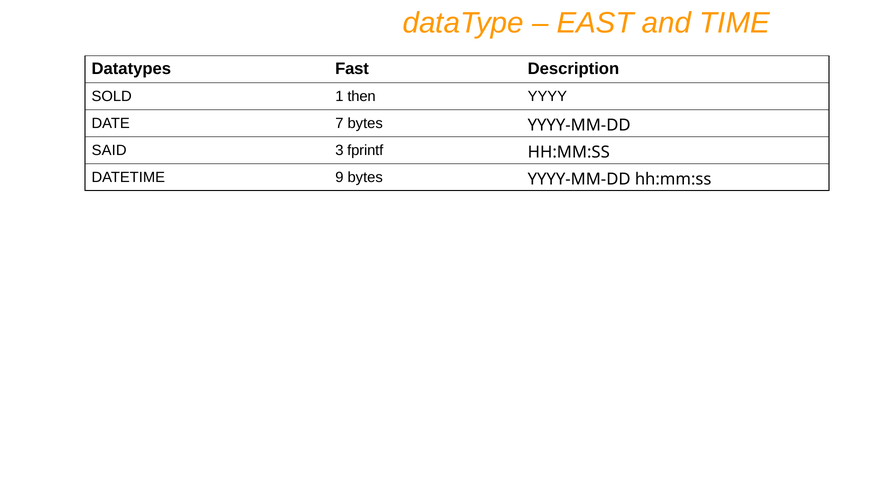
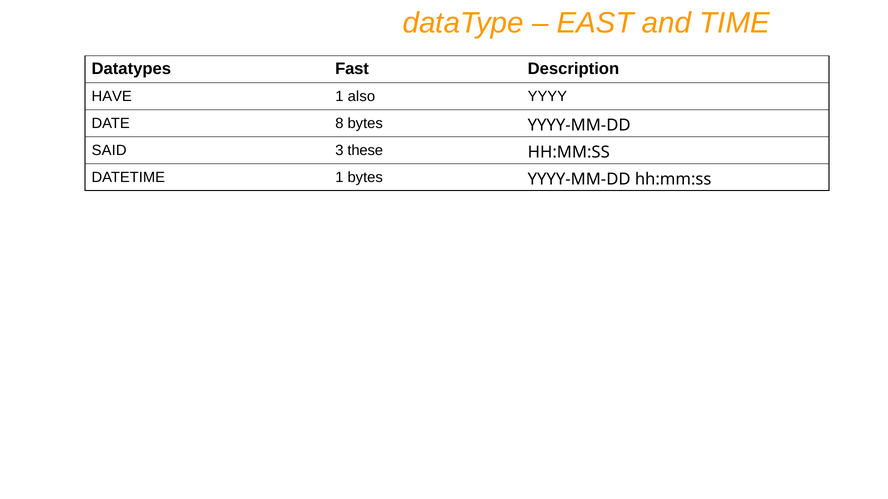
SOLD: SOLD -> HAVE
then: then -> also
7: 7 -> 8
fprintf: fprintf -> these
DATETIME 9: 9 -> 1
